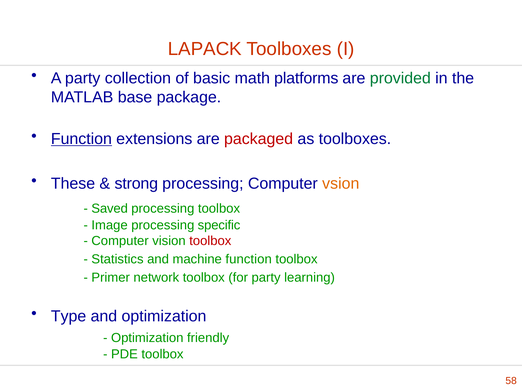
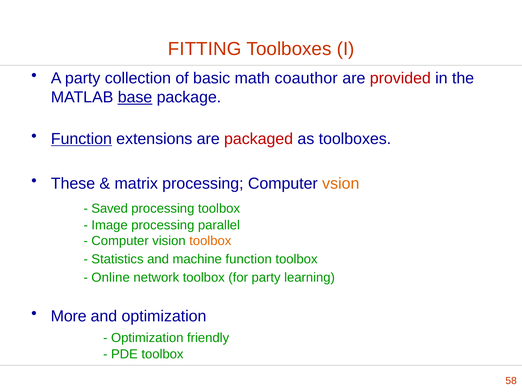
LAPACK: LAPACK -> FITTING
platforms: platforms -> coauthor
provided colour: green -> red
base underline: none -> present
strong: strong -> matrix
specific: specific -> parallel
toolbox at (210, 240) colour: red -> orange
Primer: Primer -> Online
Type: Type -> More
